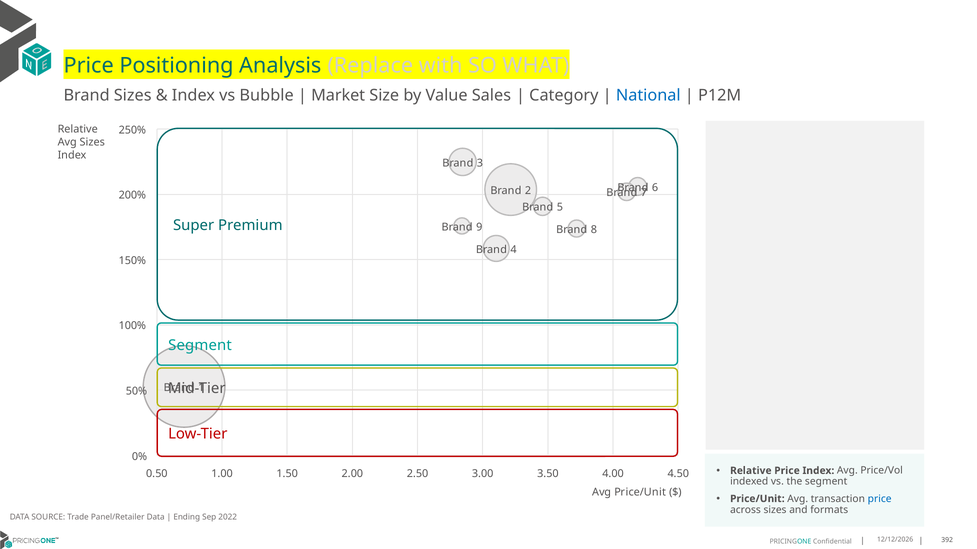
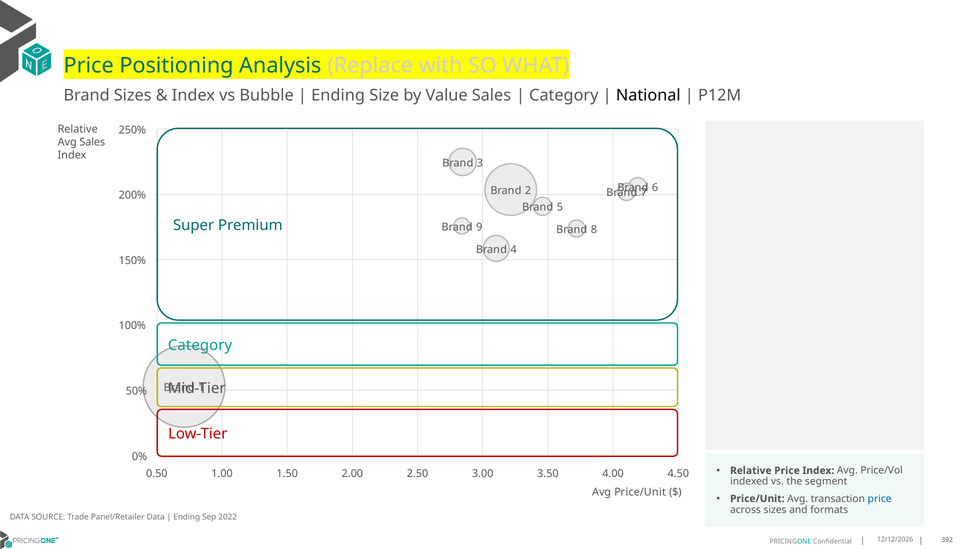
Market at (338, 95): Market -> Ending
National colour: blue -> black
Avg Sizes: Sizes -> Sales
Segment at (200, 345): Segment -> Category
